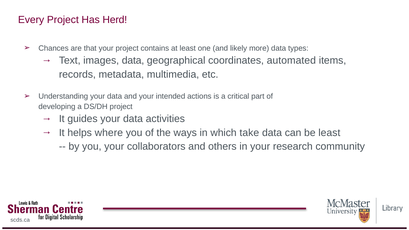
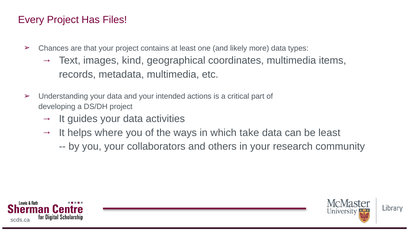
Herd: Herd -> Files
images data: data -> kind
coordinates automated: automated -> multimedia
